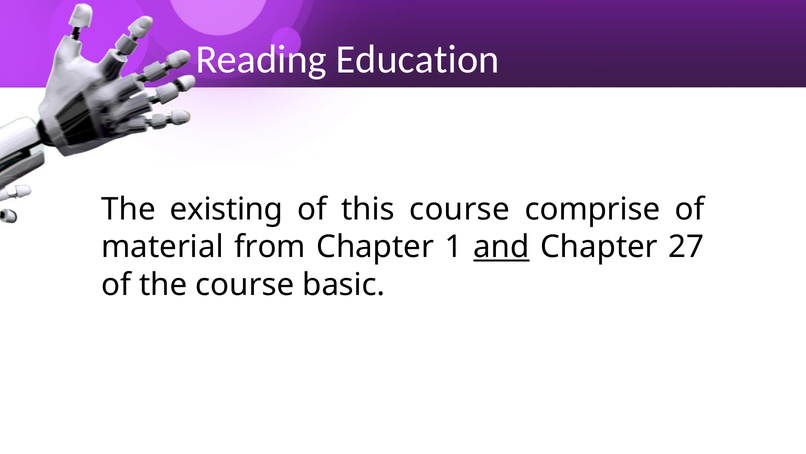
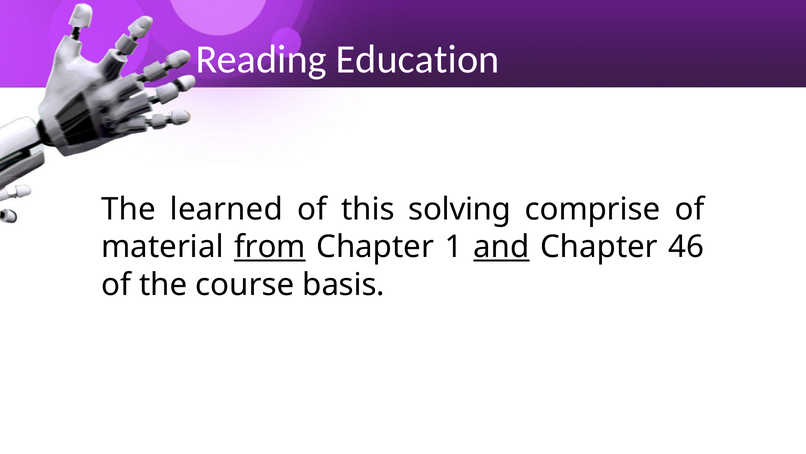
existing: existing -> learned
this course: course -> solving
from underline: none -> present
27: 27 -> 46
basic: basic -> basis
